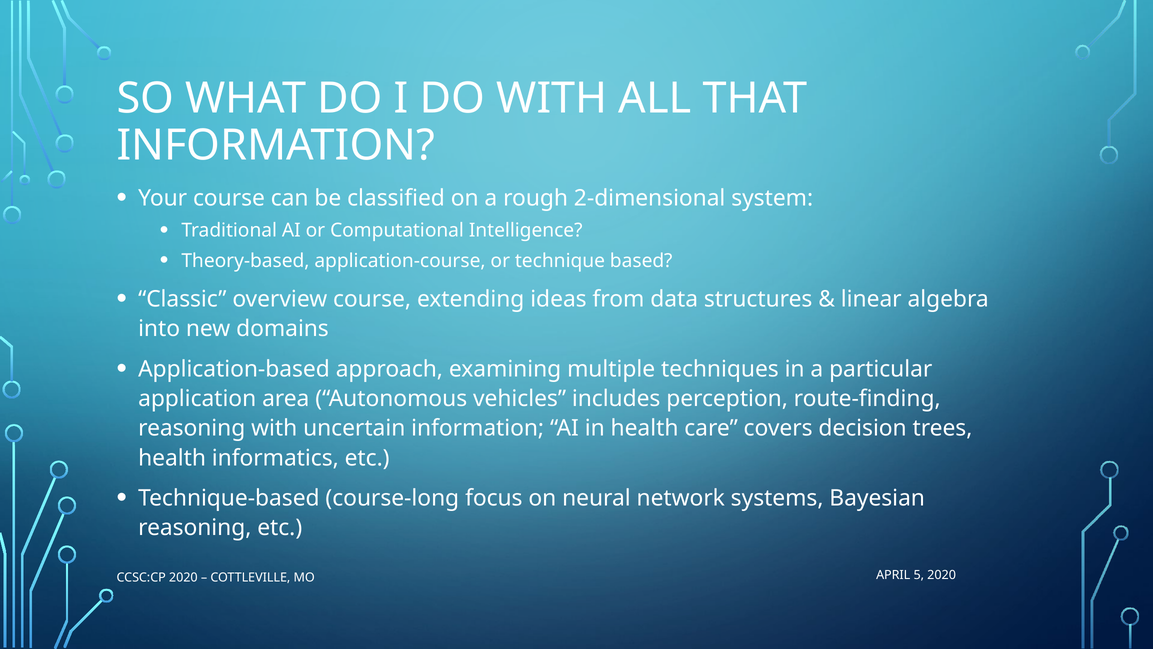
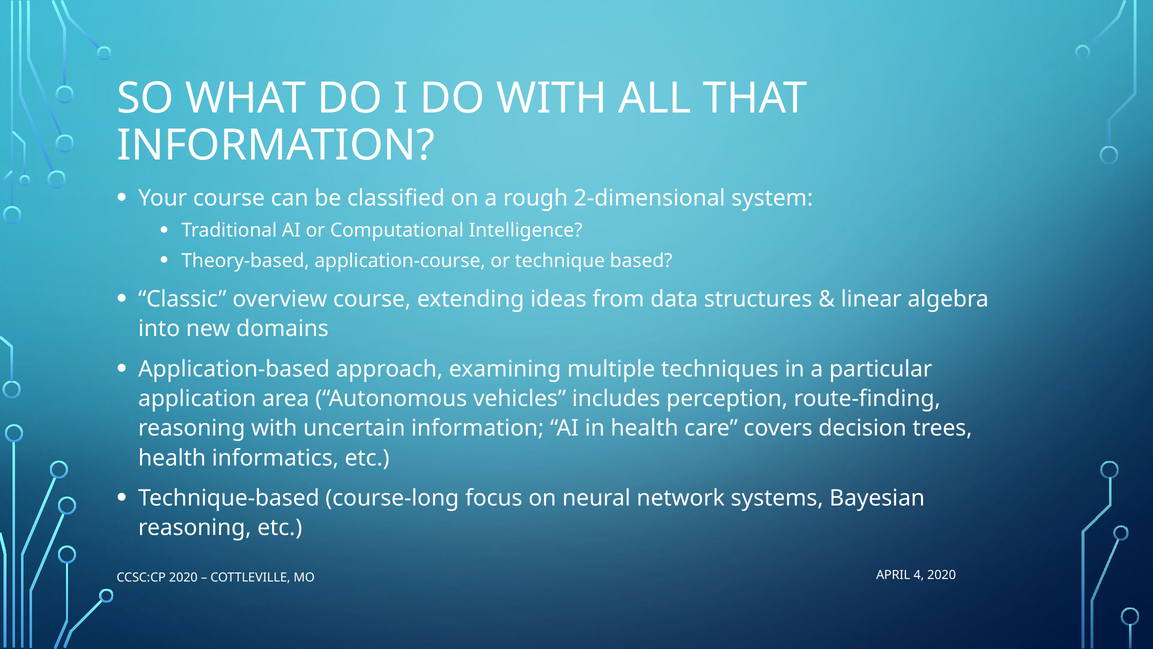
5: 5 -> 4
